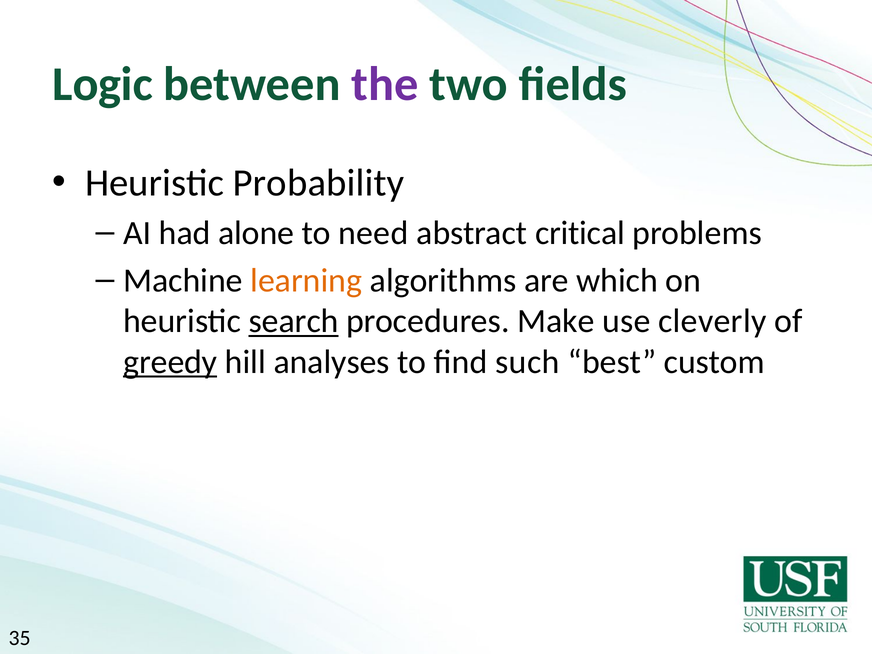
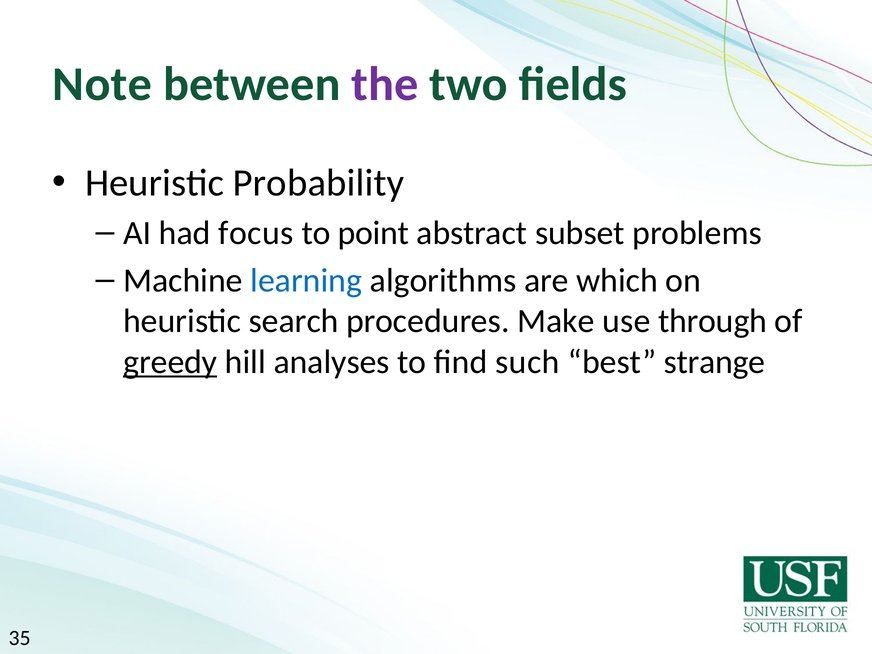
Logic: Logic -> Note
alone: alone -> focus
need: need -> point
critical: critical -> subset
learning colour: orange -> blue
search underline: present -> none
cleverly: cleverly -> through
custom: custom -> strange
